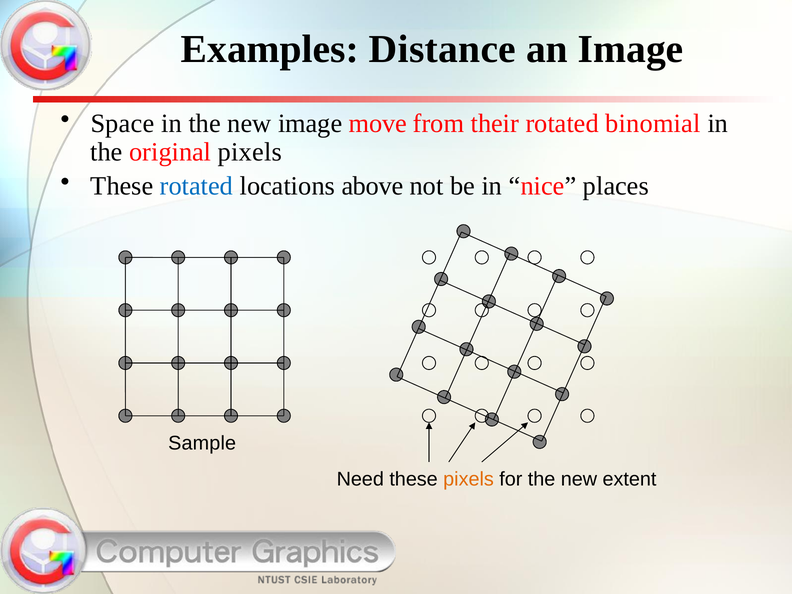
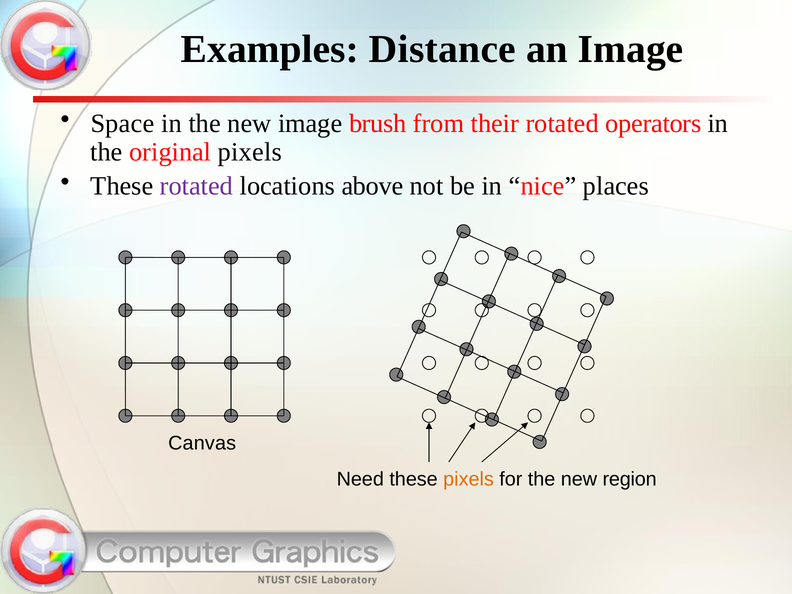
move: move -> brush
binomial: binomial -> operators
rotated at (197, 186) colour: blue -> purple
Sample: Sample -> Canvas
extent: extent -> region
